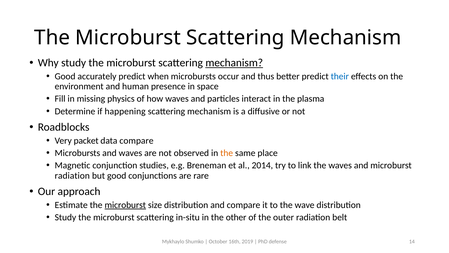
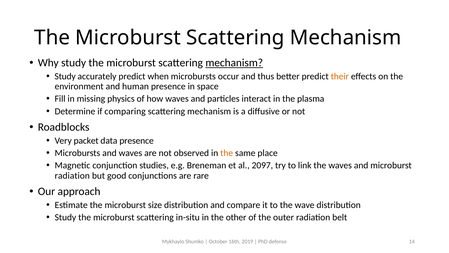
Good at (65, 76): Good -> Study
their colour: blue -> orange
happening: happening -> comparing
data compare: compare -> presence
2014: 2014 -> 2097
microburst at (125, 205) underline: present -> none
